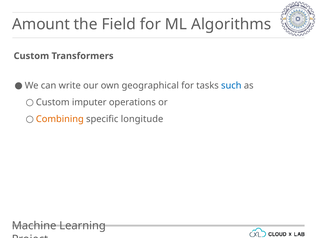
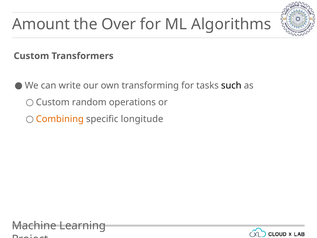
Field: Field -> Over
geographical: geographical -> transforming
such colour: blue -> black
imputer: imputer -> random
